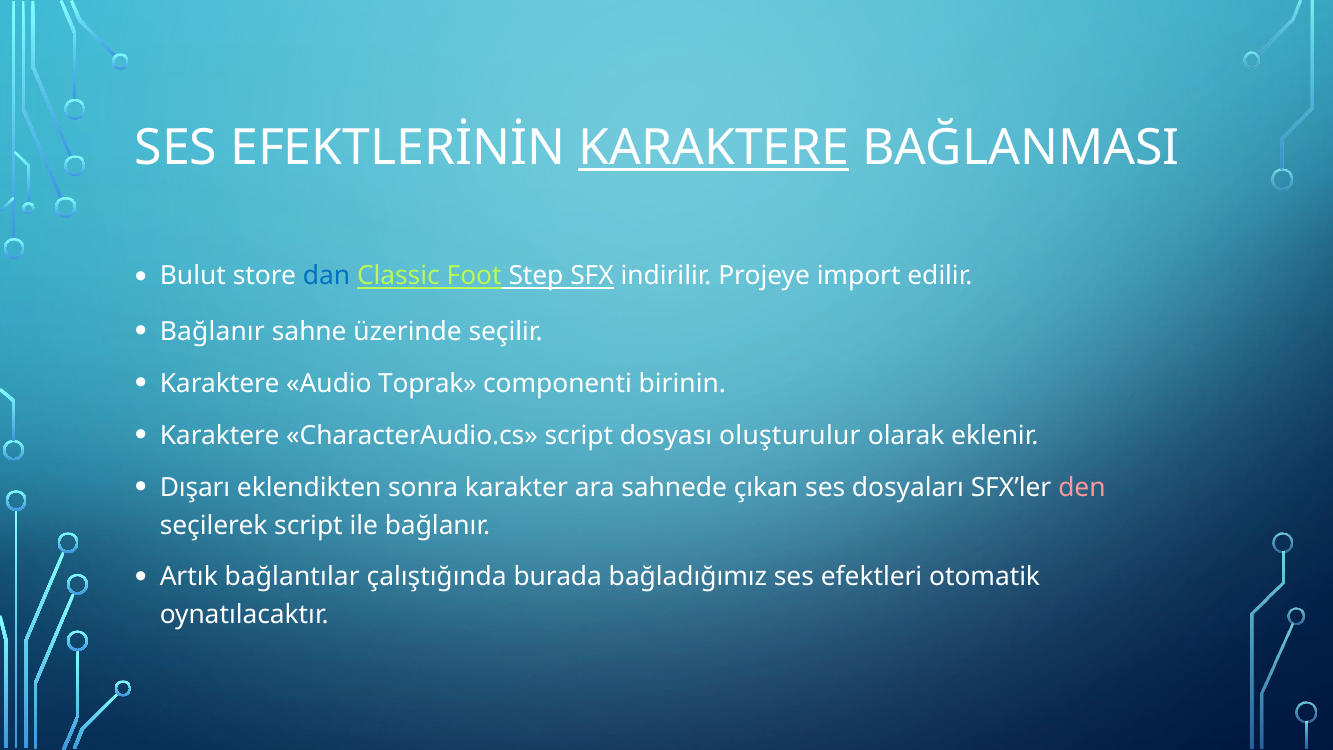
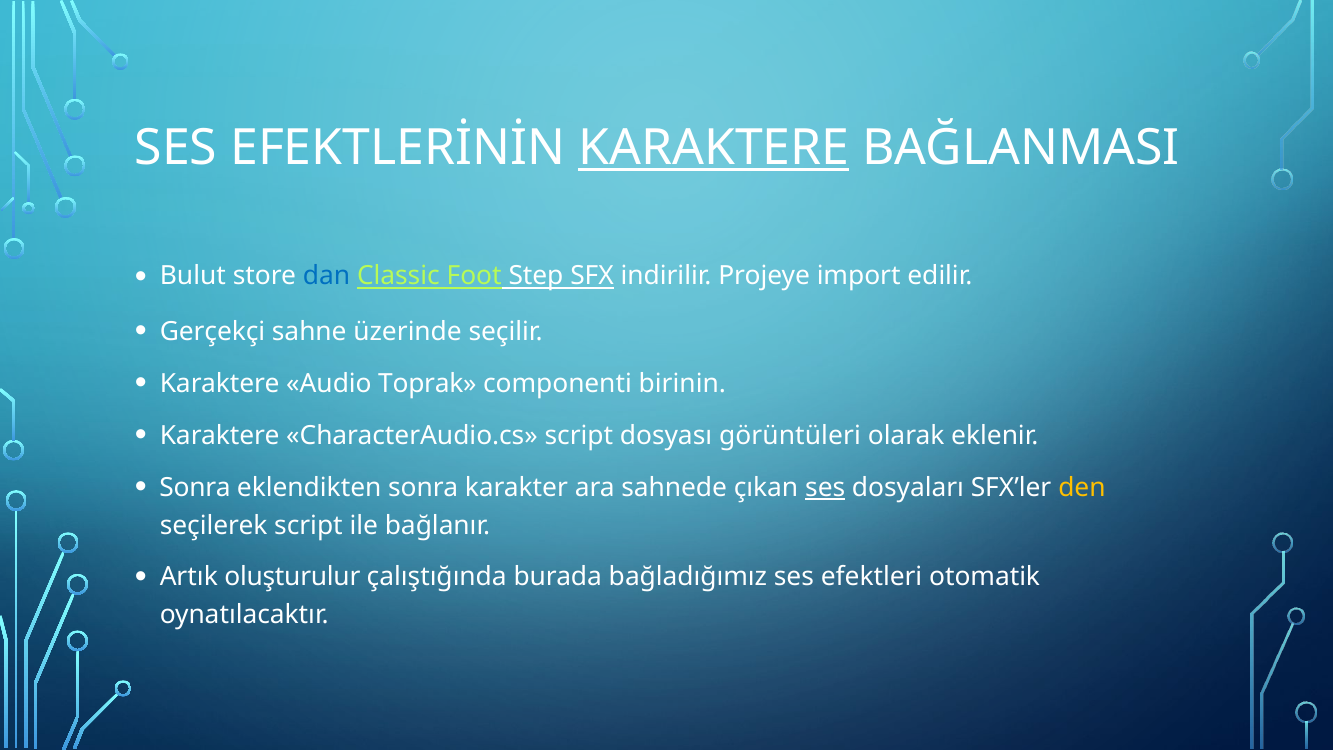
Bağlanır at (212, 332): Bağlanır -> Gerçekçi
oluşturulur: oluşturulur -> görüntüleri
Dışarı at (195, 487): Dışarı -> Sonra
ses at (825, 487) underline: none -> present
den colour: pink -> yellow
bağlantılar: bağlantılar -> oluşturulur
